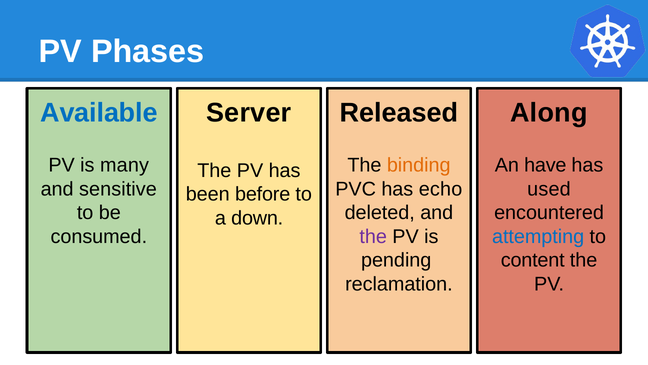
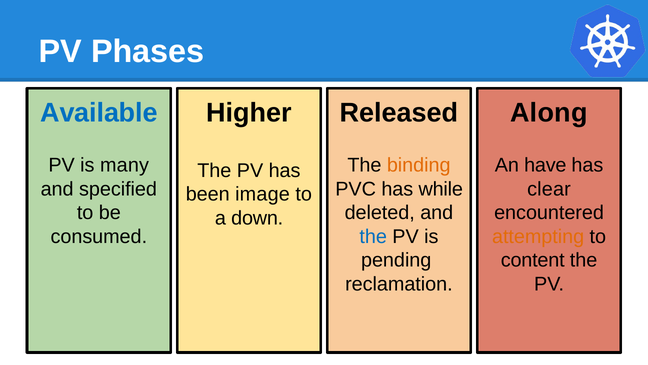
Server: Server -> Higher
sensitive: sensitive -> specified
echo: echo -> while
used: used -> clear
before: before -> image
the at (373, 236) colour: purple -> blue
attempting colour: blue -> orange
